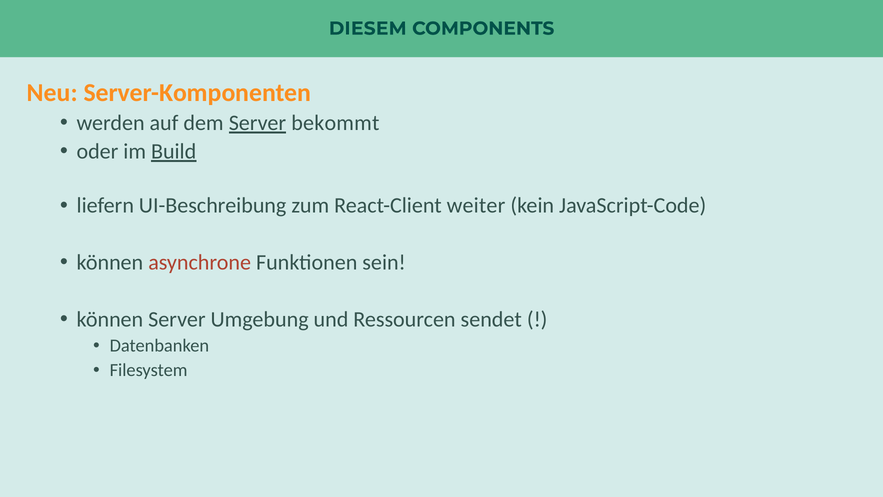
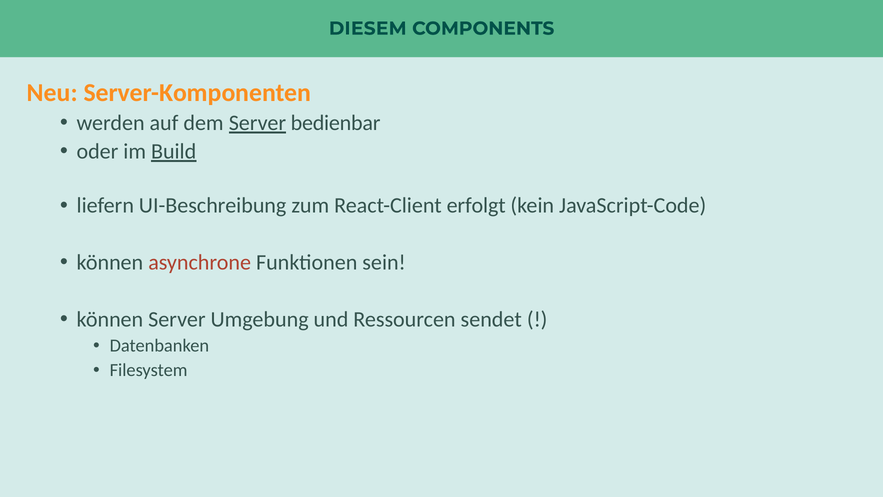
bekommt: bekommt -> bedienbar
weiter: weiter -> erfolgt
